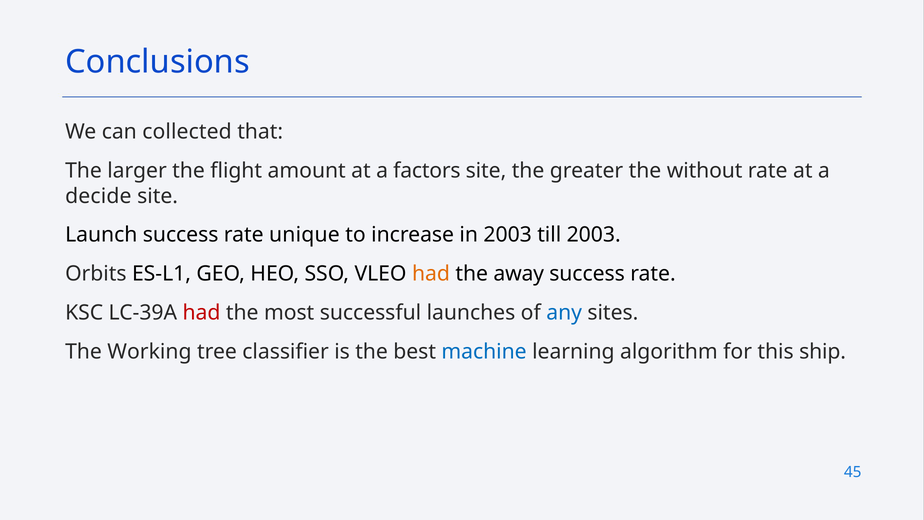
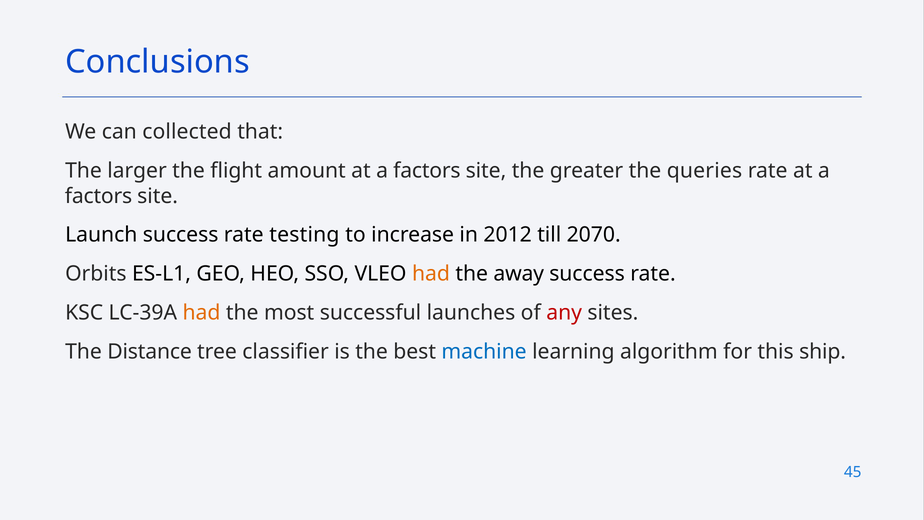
without: without -> queries
decide at (98, 196): decide -> factors
unique: unique -> testing
in 2003: 2003 -> 2012
till 2003: 2003 -> 2070
had at (202, 313) colour: red -> orange
any colour: blue -> red
Working: Working -> Distance
